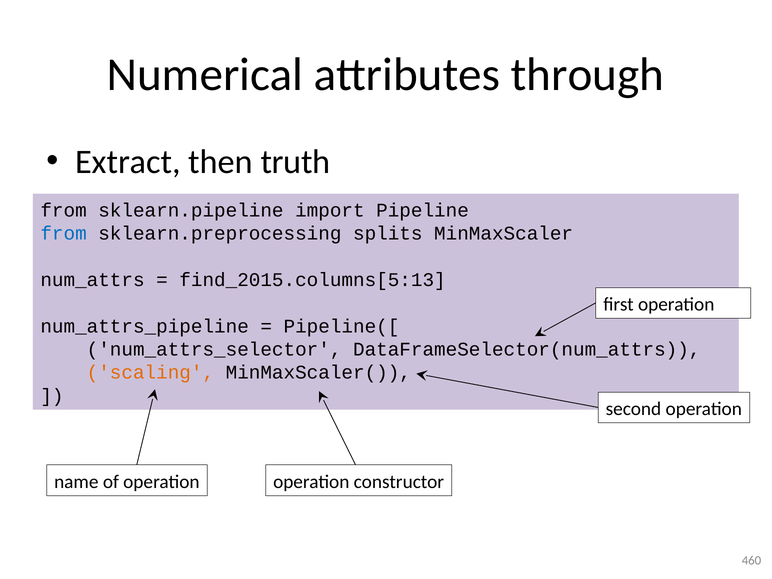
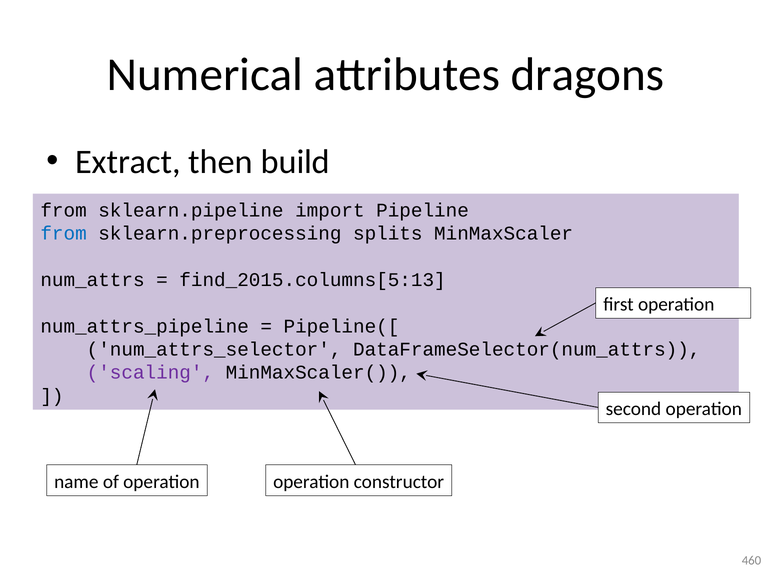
through: through -> dragons
truth: truth -> build
scaling colour: orange -> purple
